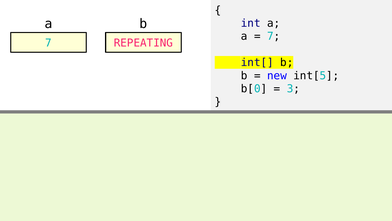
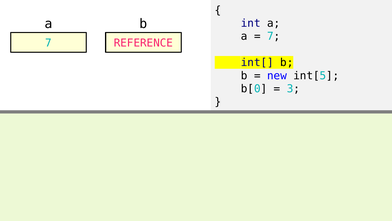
REPEATING: REPEATING -> REFERENCE
